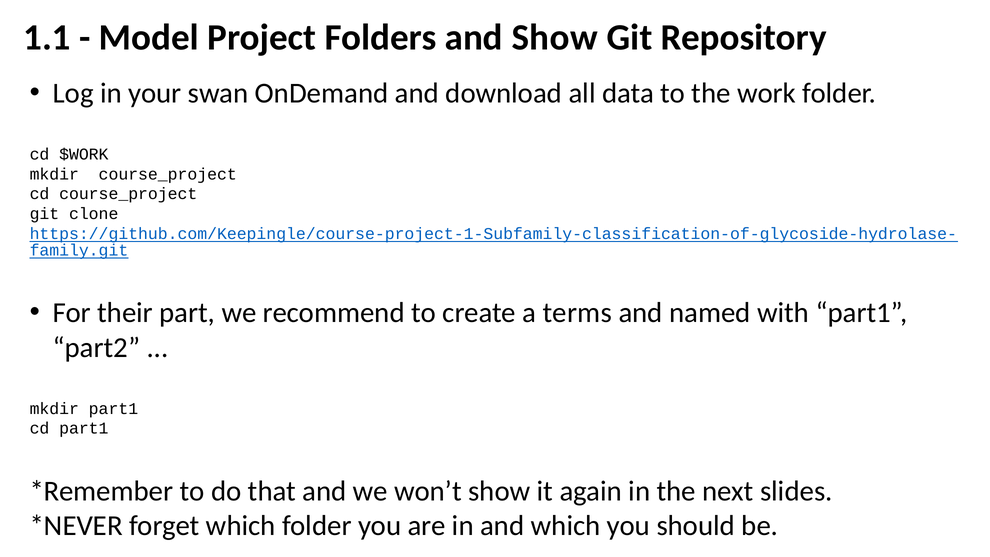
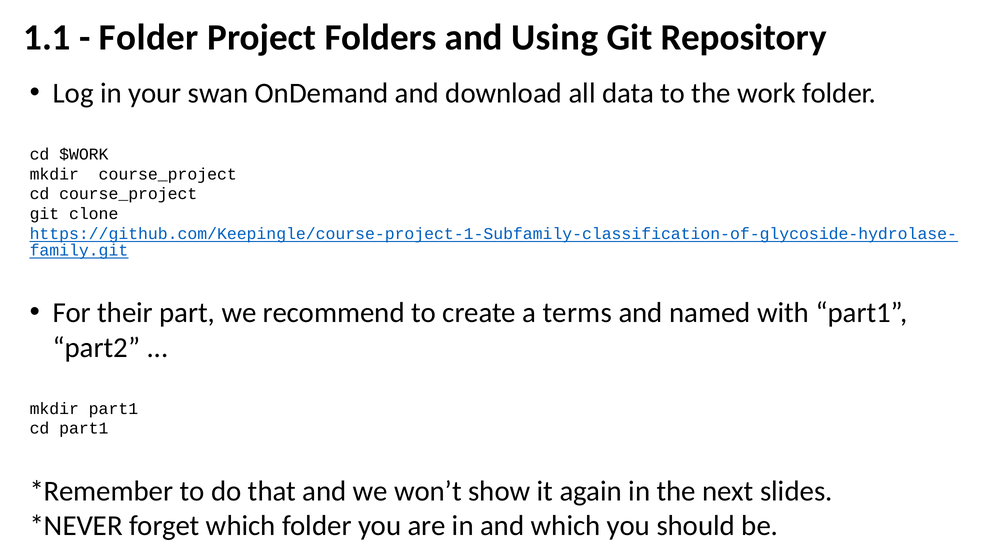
Model at (149, 38): Model -> Folder
and Show: Show -> Using
